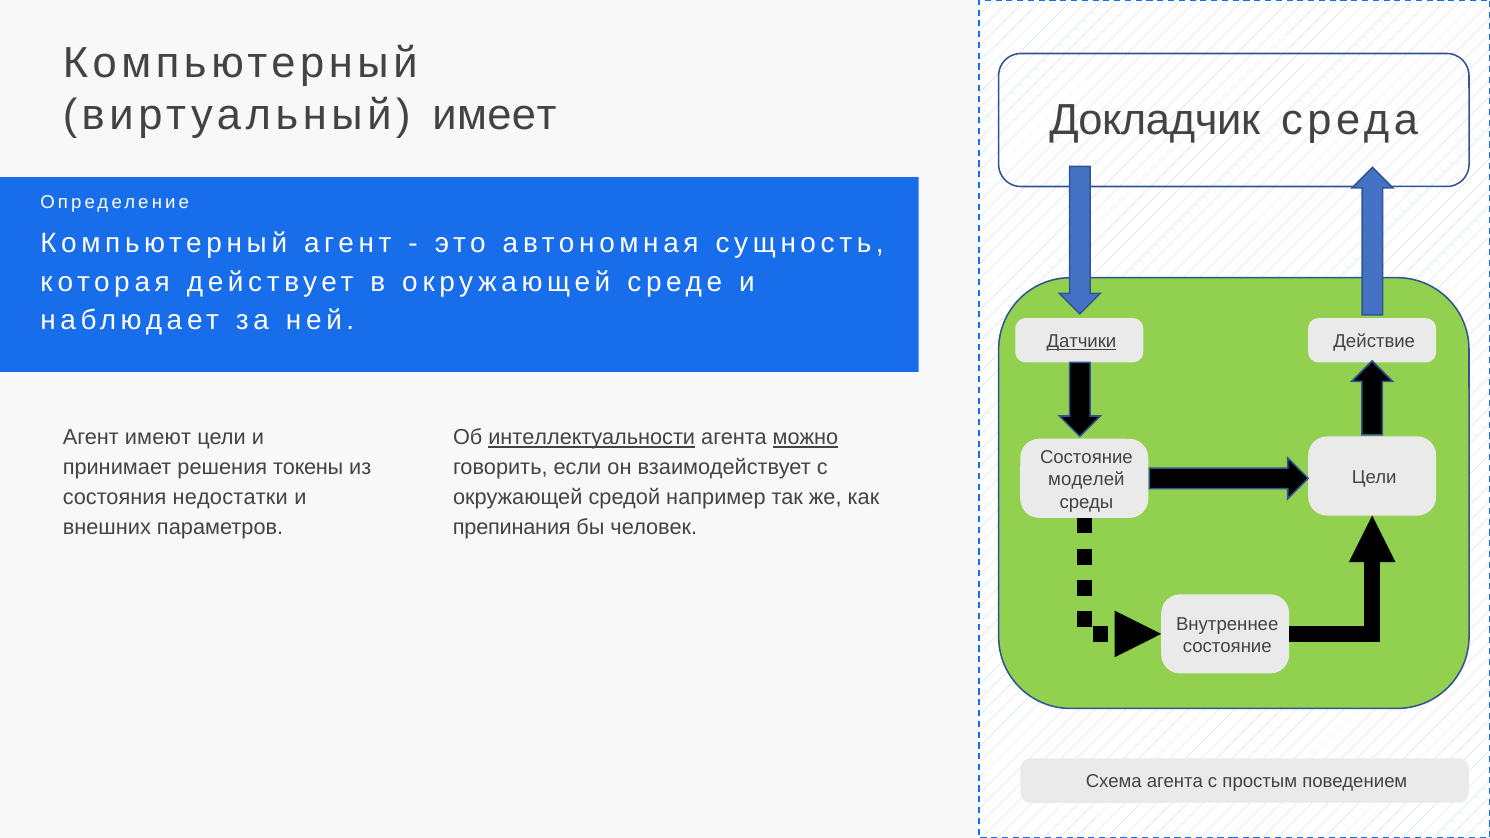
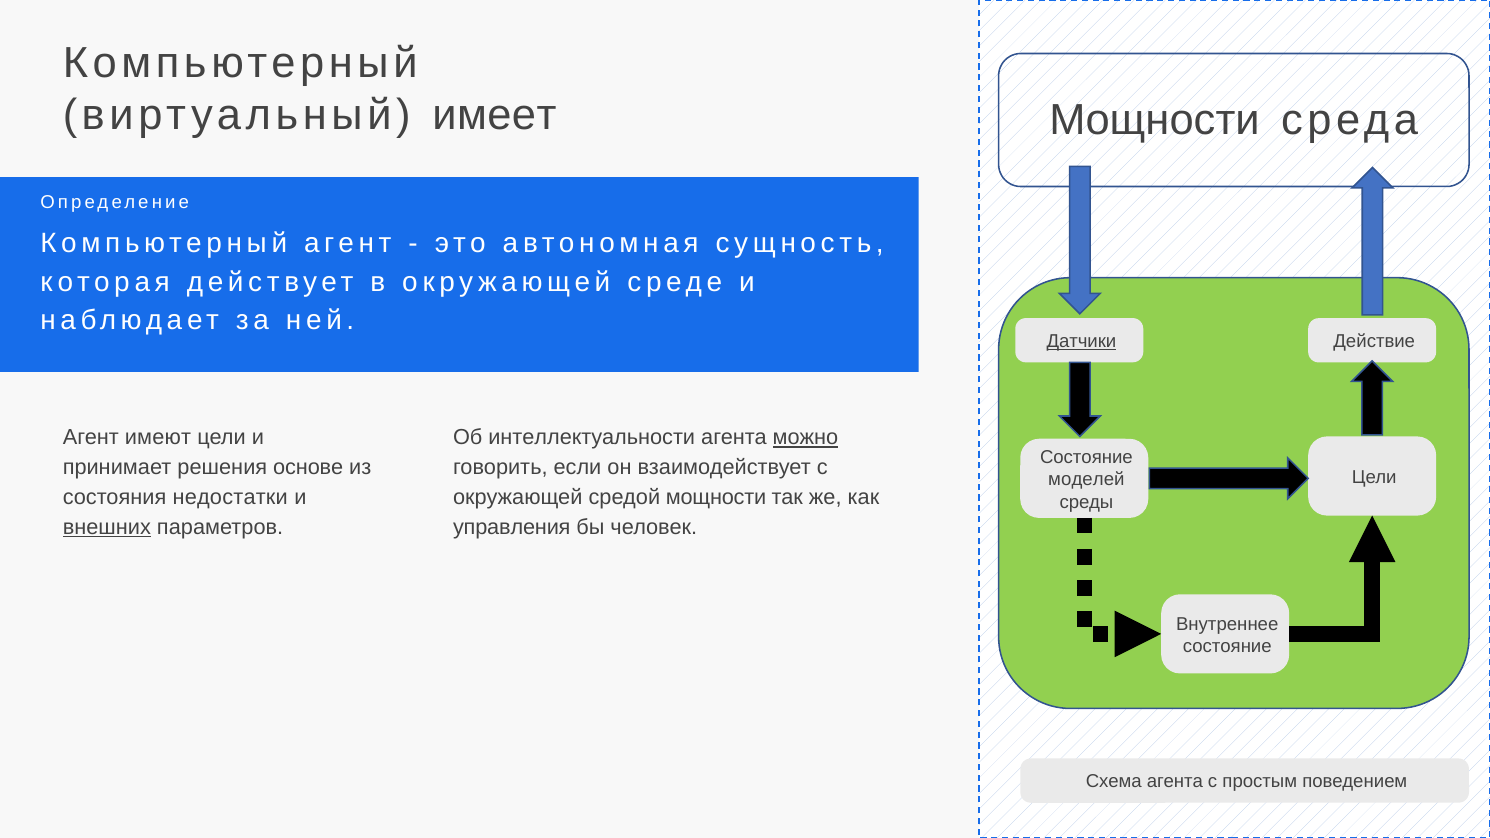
Докладчик at (1155, 120): Докладчик -> Мощности
интеллектуальности underline: present -> none
токены: токены -> основе
средой например: например -> мощности
внешних underline: none -> present
препинания: препинания -> управления
